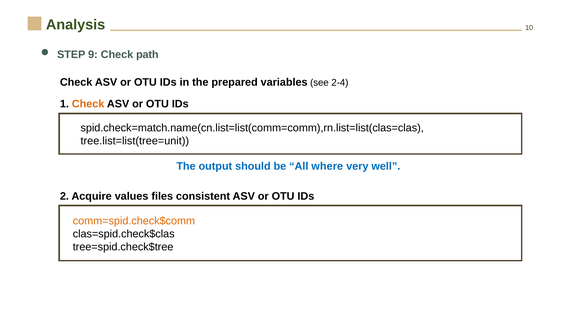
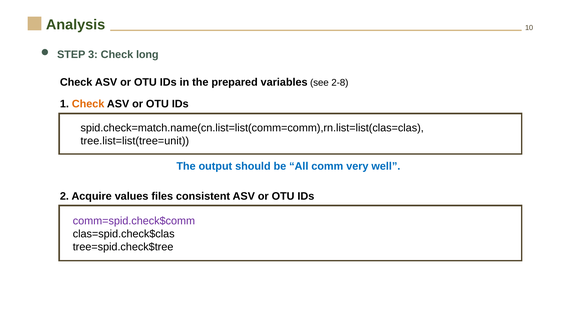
9: 9 -> 3
path: path -> long
2-4: 2-4 -> 2-8
where: where -> comm
comm=spid.check$comm colour: orange -> purple
